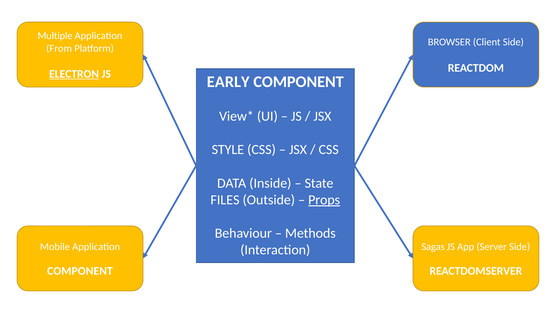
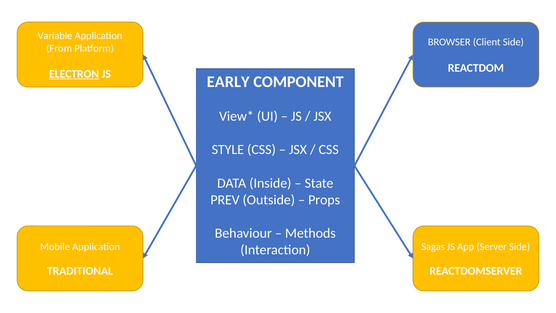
Multiple: Multiple -> Variable
FILES: FILES -> PREV
Props underline: present -> none
COMPONENT at (80, 271): COMPONENT -> TRADITIONAL
